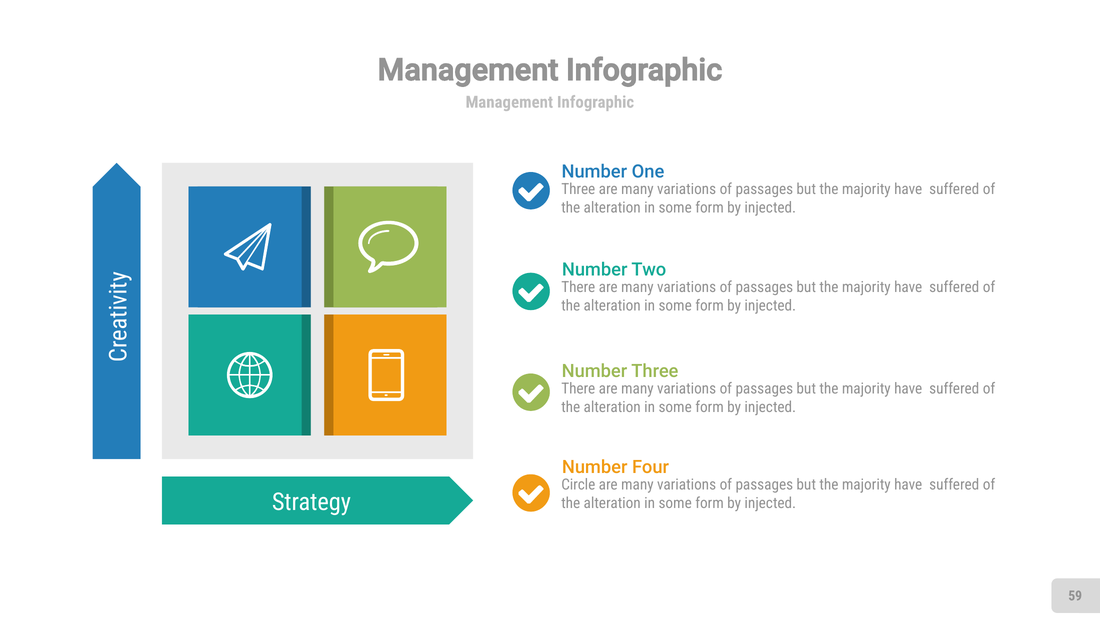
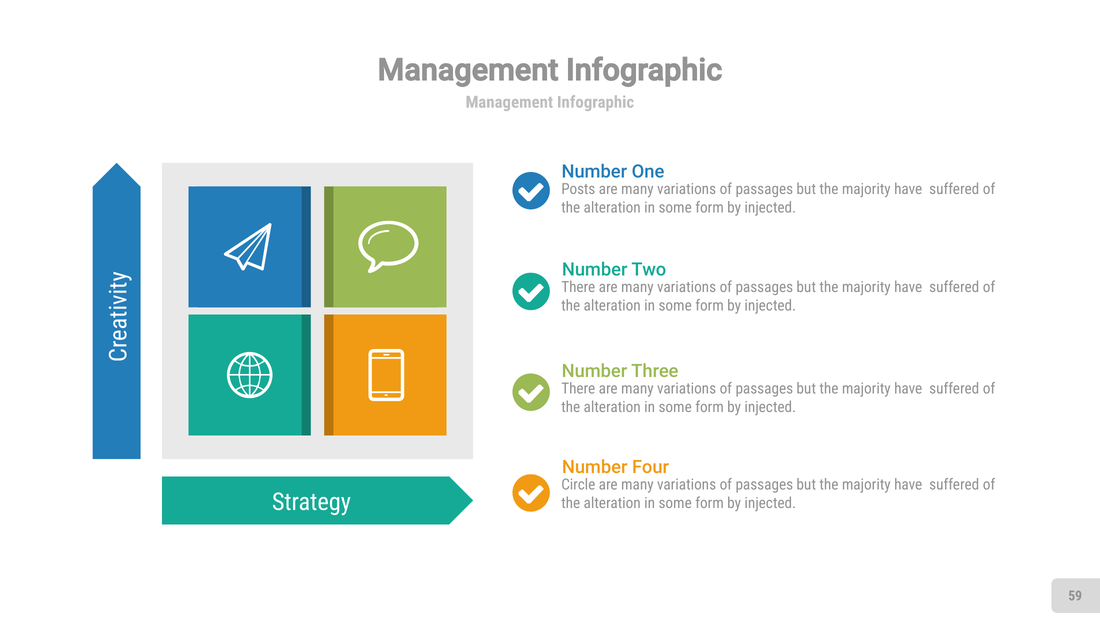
Three at (578, 189): Three -> Posts
